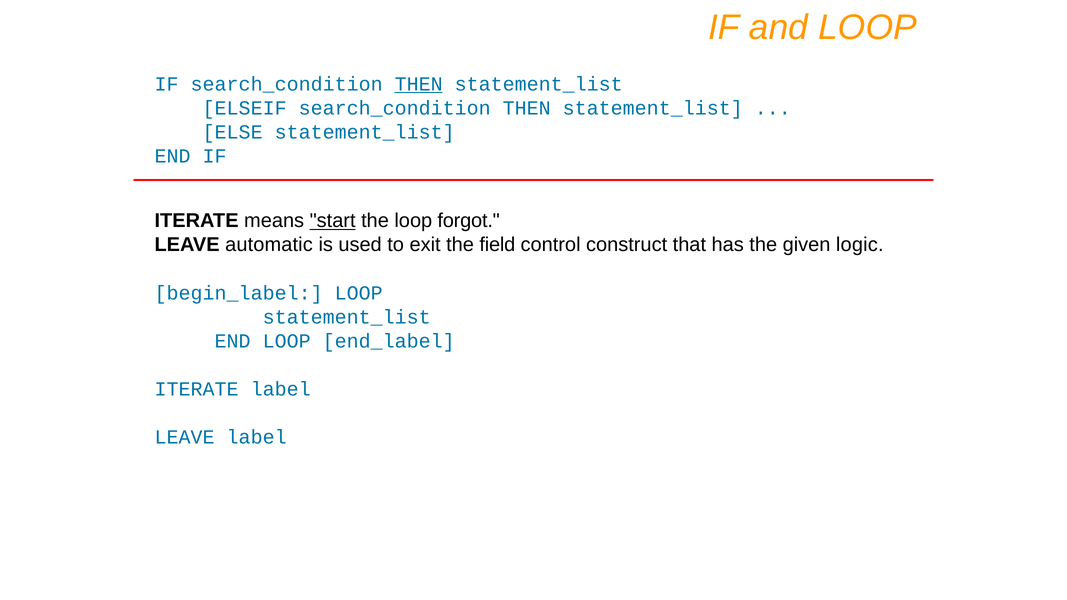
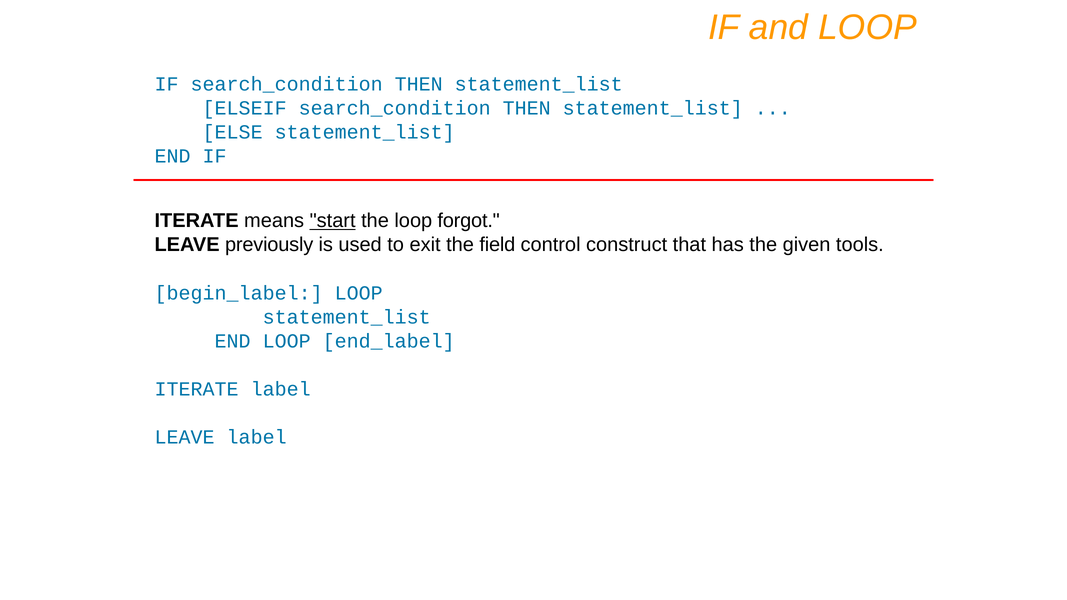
THEN at (419, 84) underline: present -> none
automatic: automatic -> previously
logic: logic -> tools
